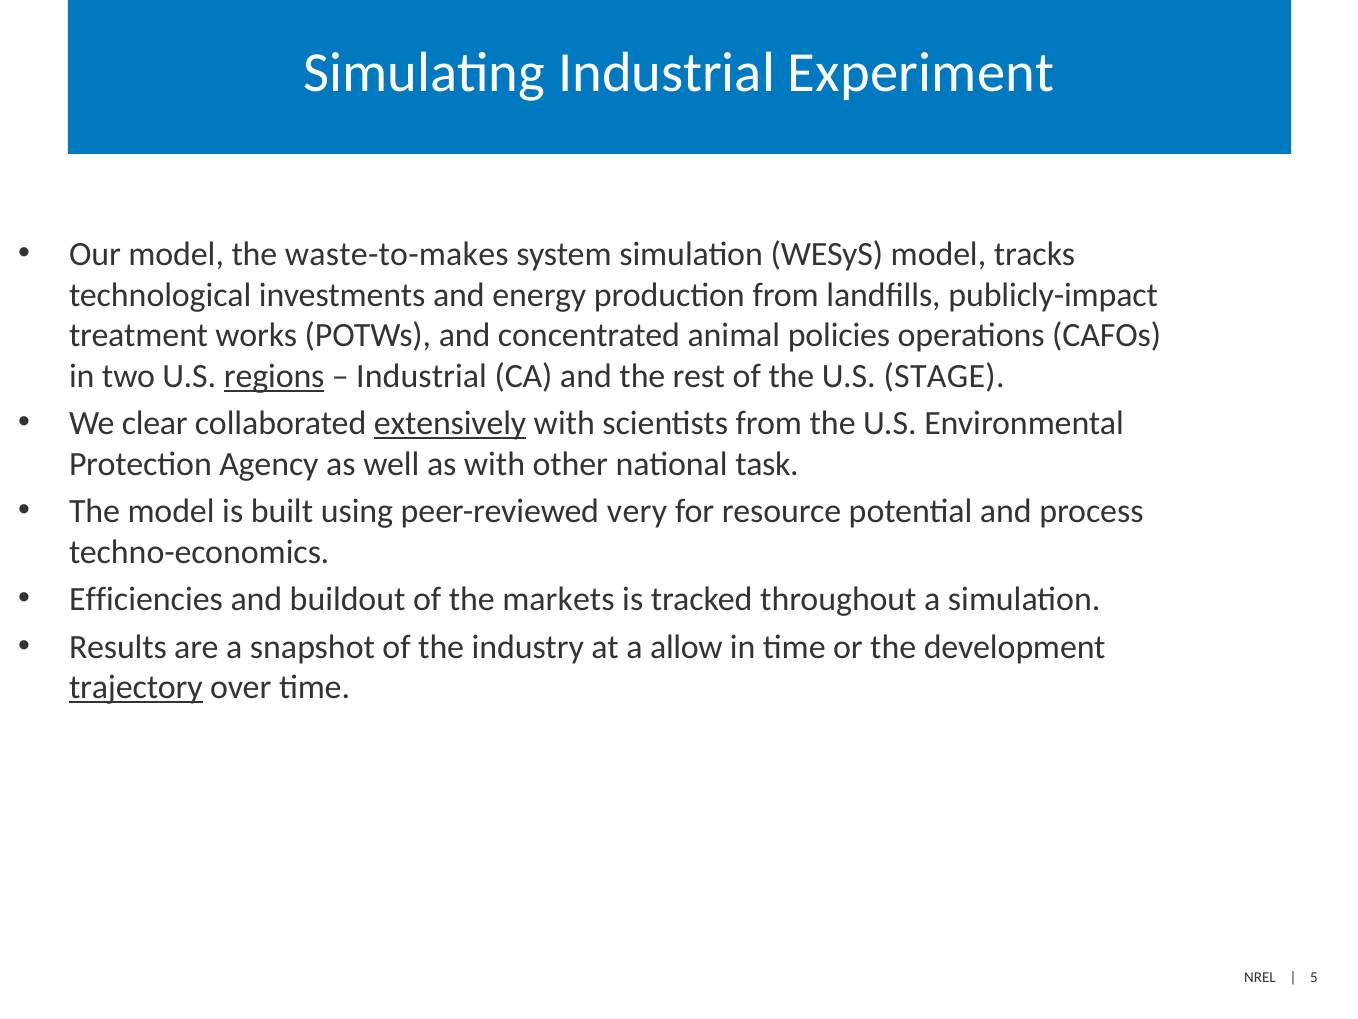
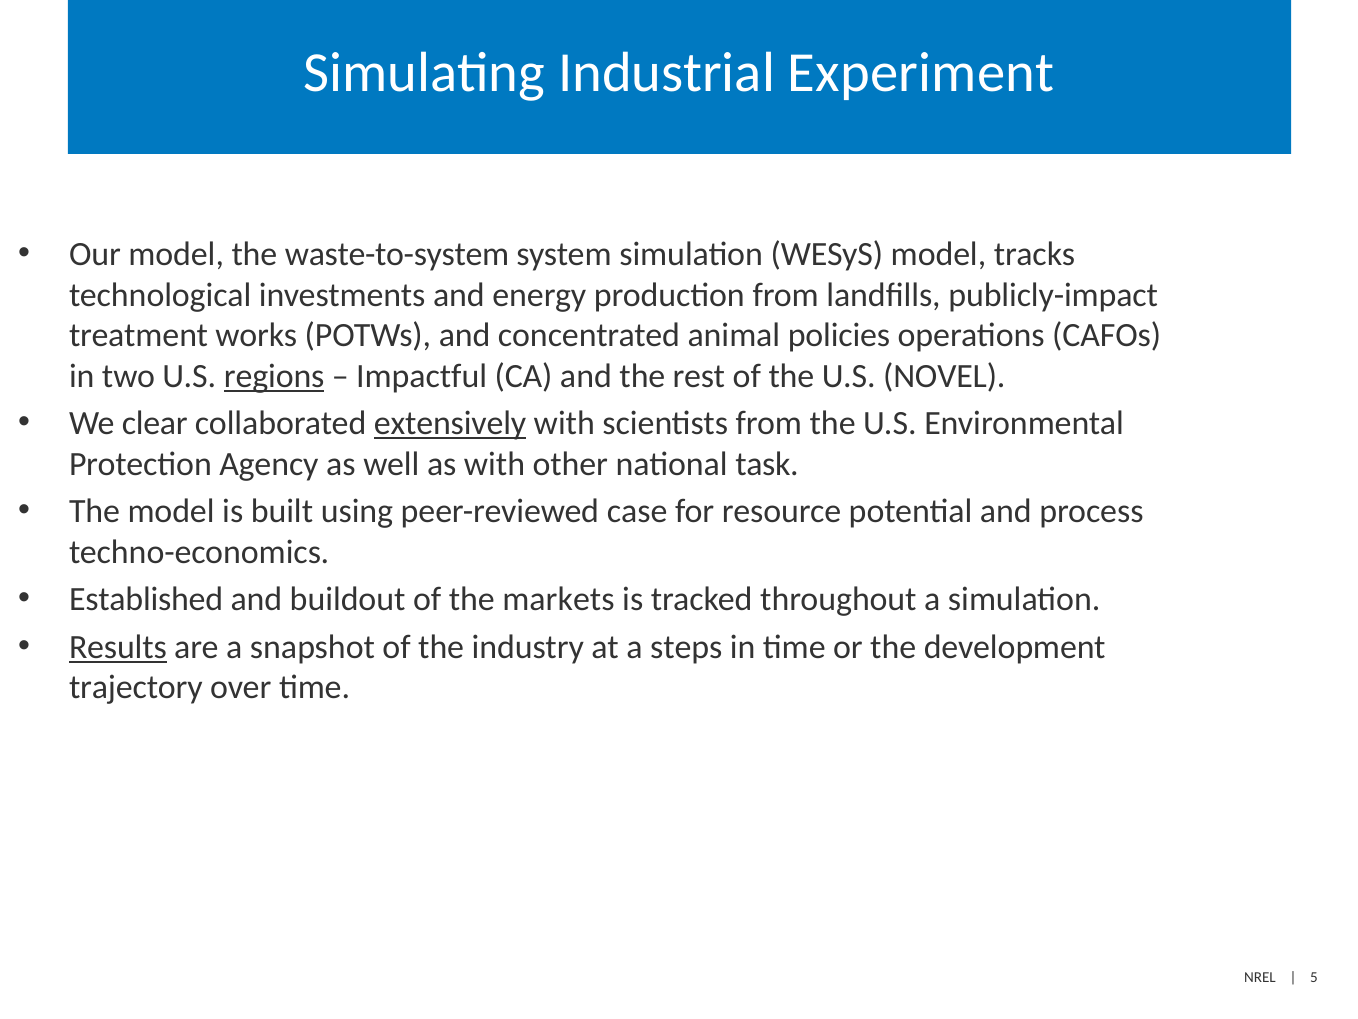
waste-to-makes: waste-to-makes -> waste-to-system
Industrial at (422, 376): Industrial -> Impactful
STAGE: STAGE -> NOVEL
very: very -> case
Efficiencies: Efficiencies -> Established
Results underline: none -> present
allow: allow -> steps
trajectory underline: present -> none
